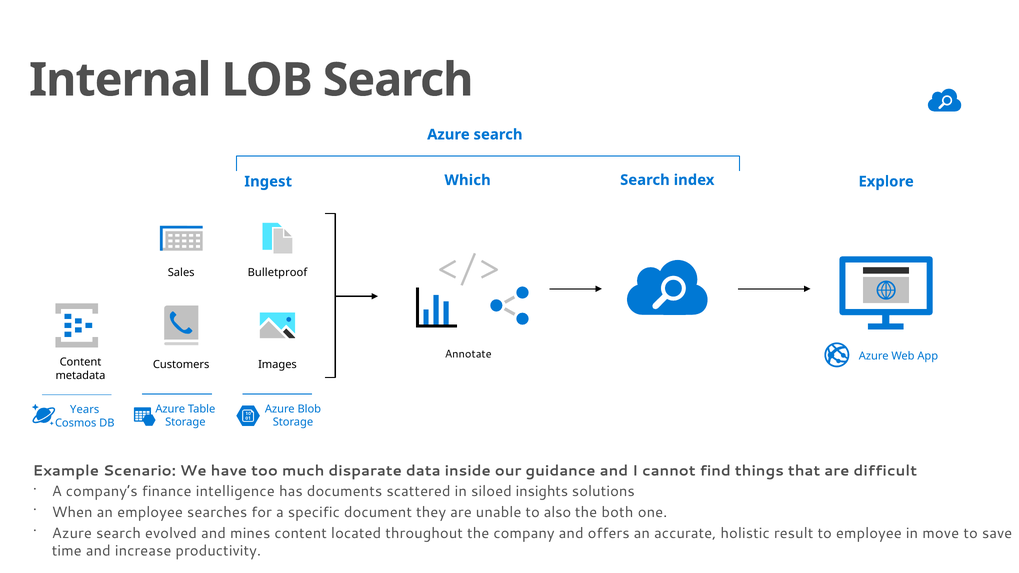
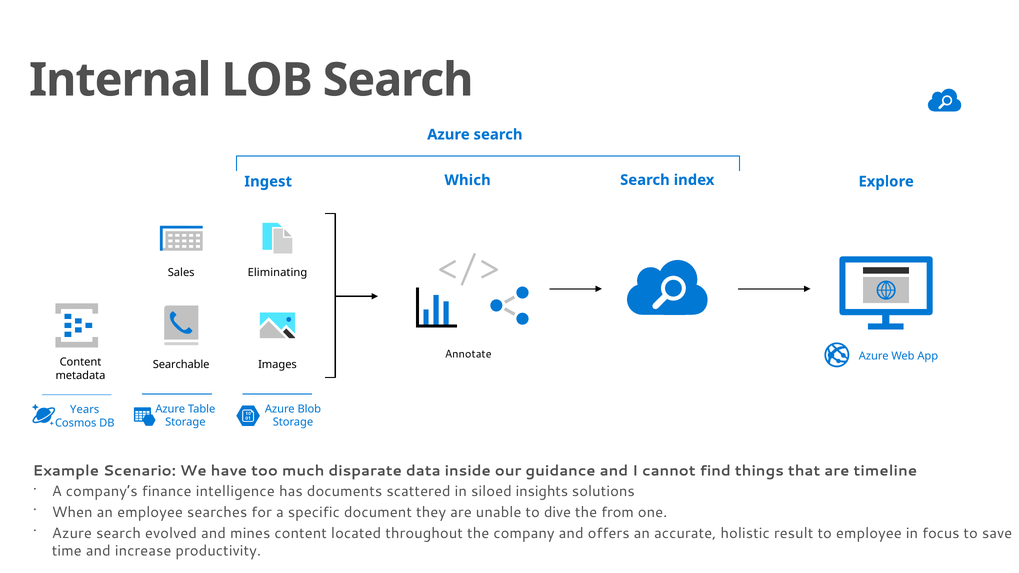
Bulletproof: Bulletproof -> Eliminating
Customers: Customers -> Searchable
difficult: difficult -> timeline
also: also -> dive
both: both -> from
move: move -> focus
